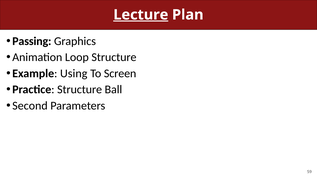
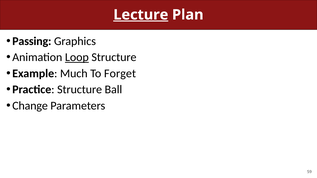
Loop underline: none -> present
Using: Using -> Much
Screen: Screen -> Forget
Second: Second -> Change
